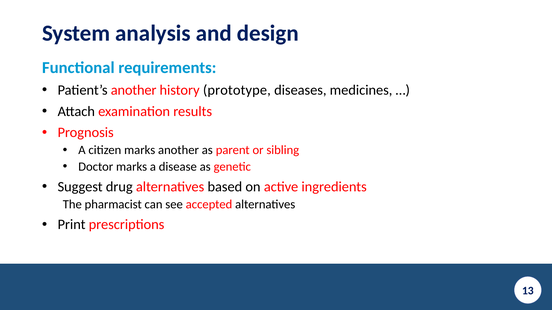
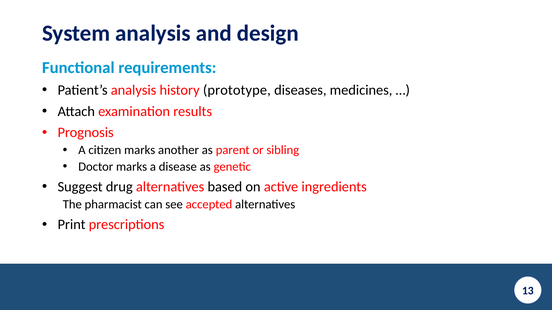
Patient’s another: another -> analysis
